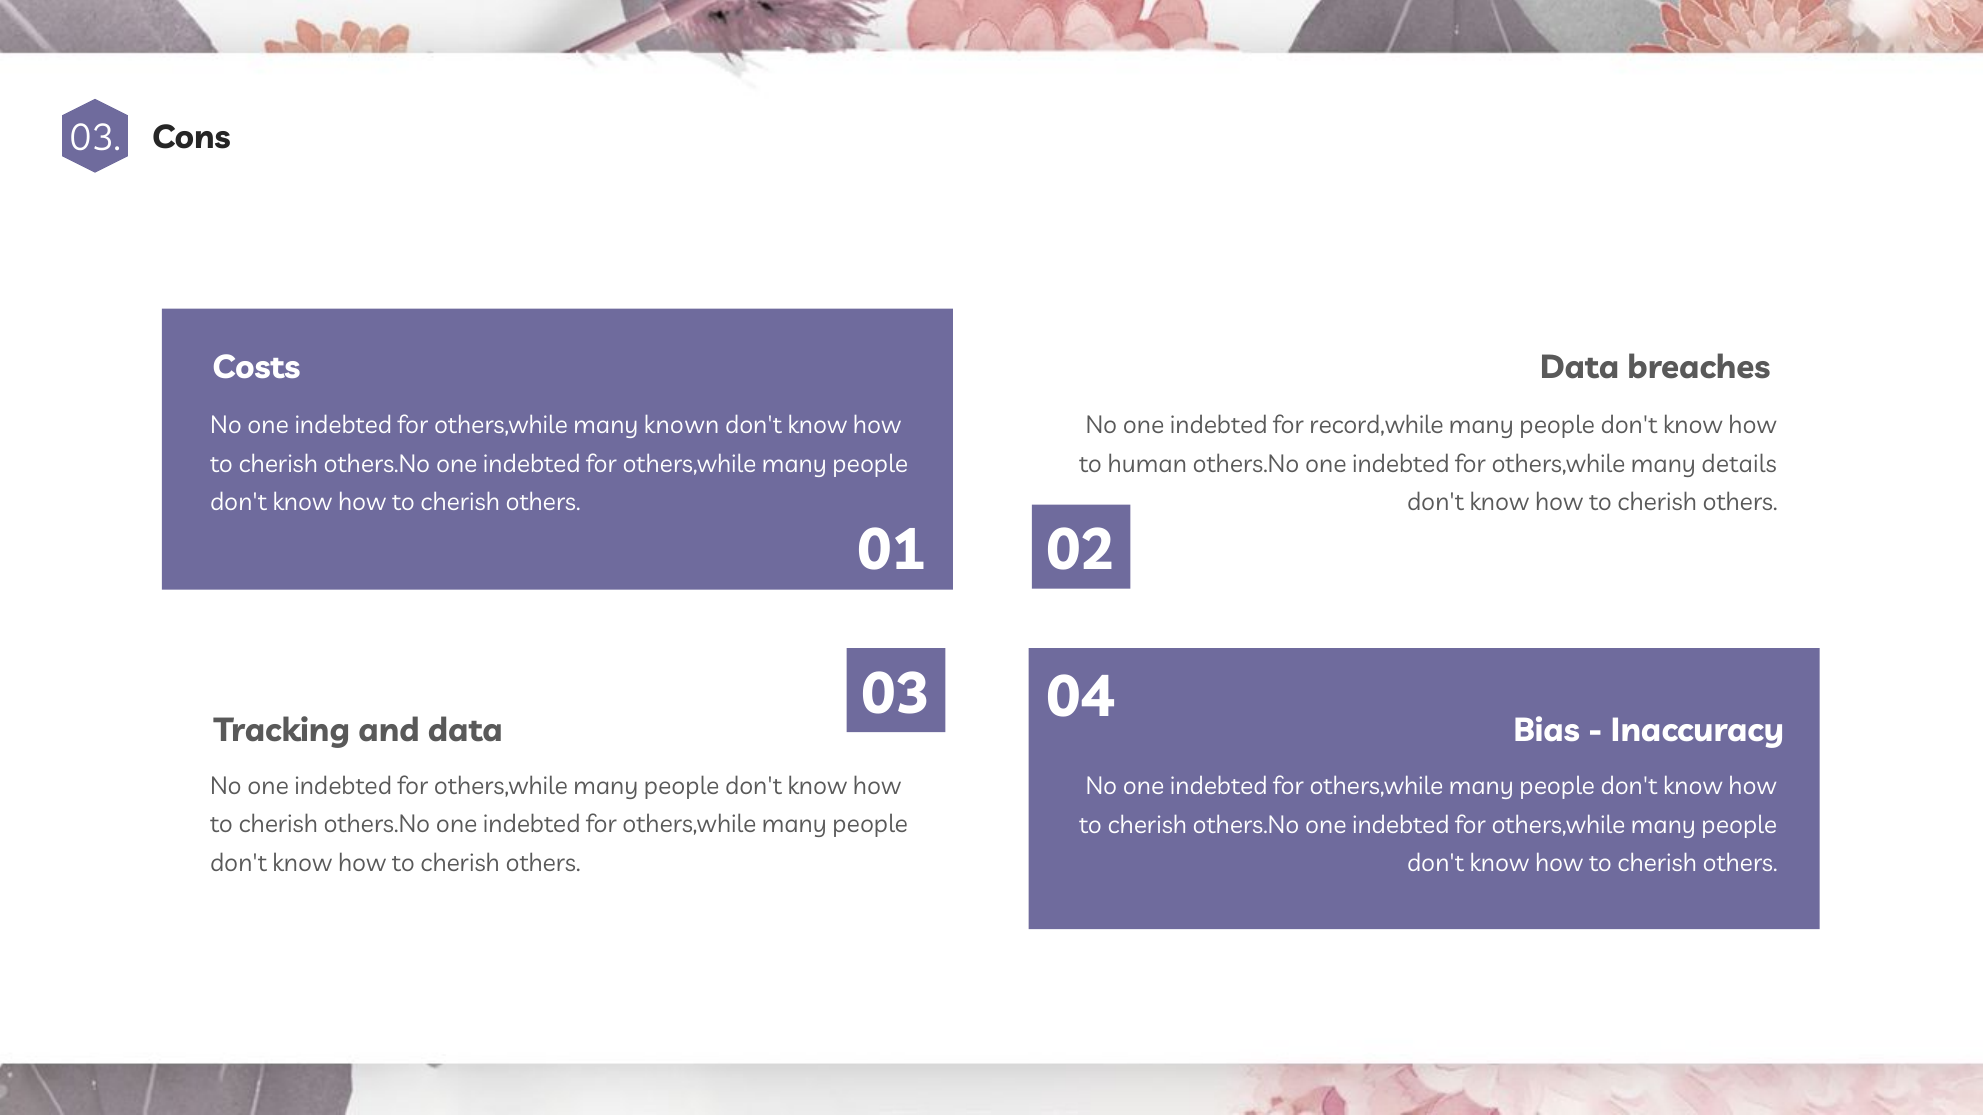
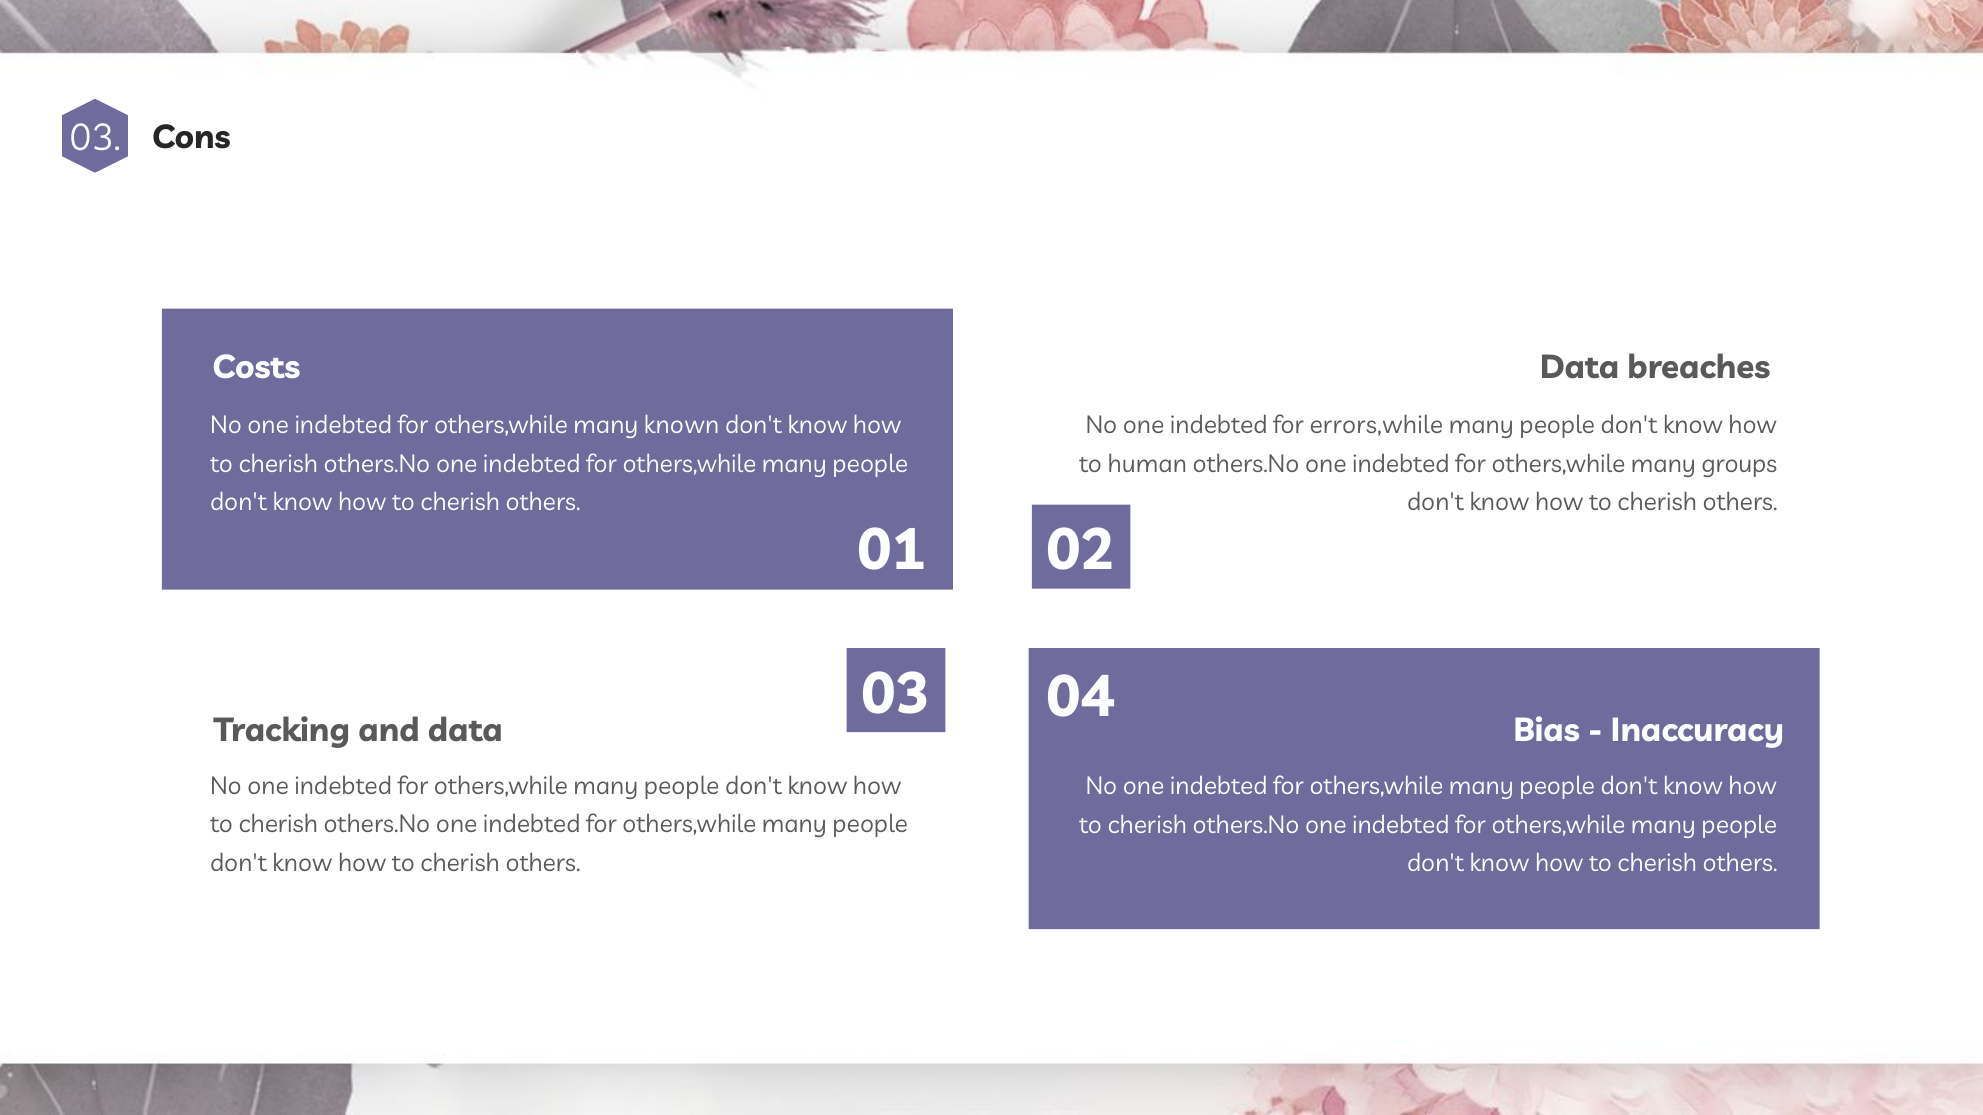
record,while: record,while -> errors,while
details: details -> groups
